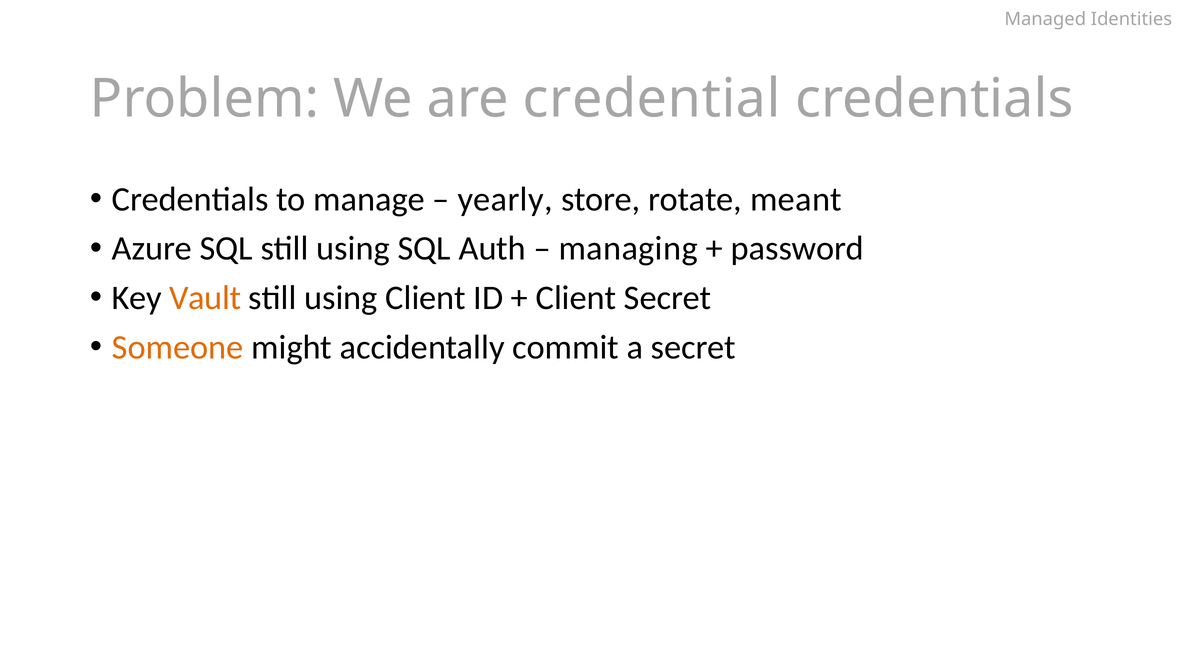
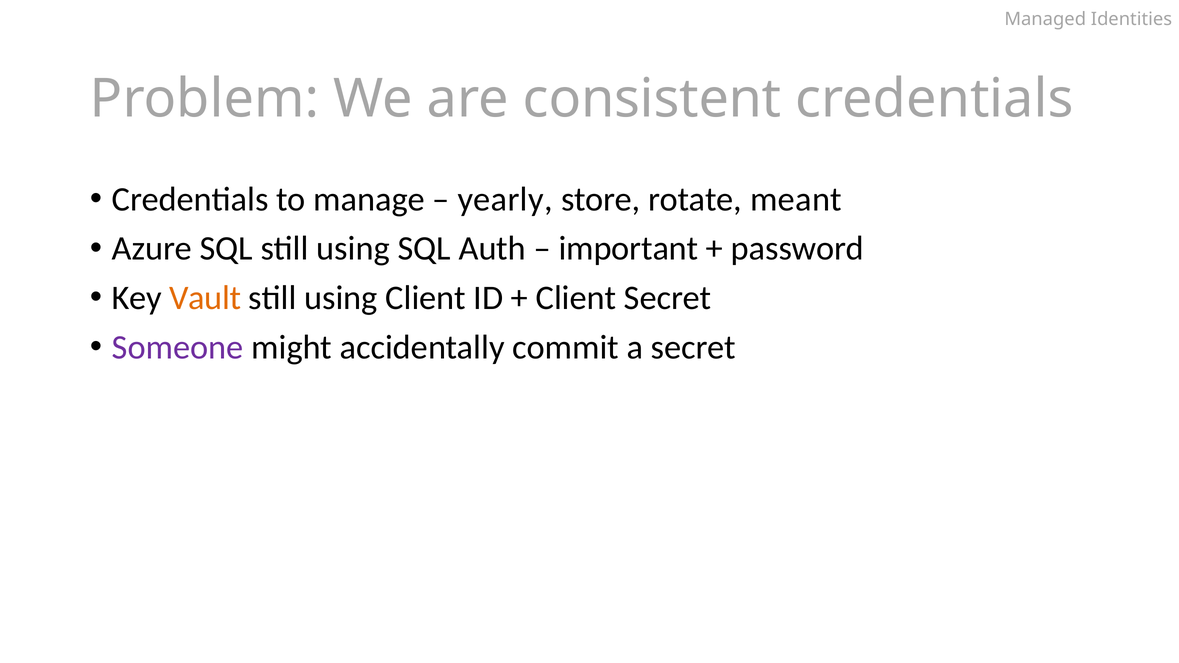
credential: credential -> consistent
managing: managing -> important
Someone colour: orange -> purple
